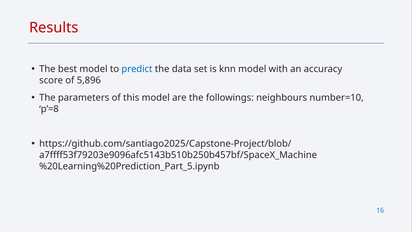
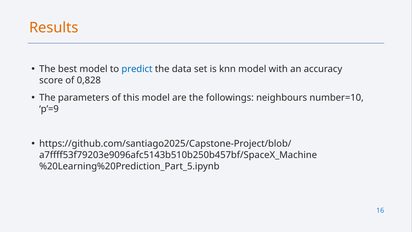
Results colour: red -> orange
5,896: 5,896 -> 0,828
p’=8: p’=8 -> p’=9
